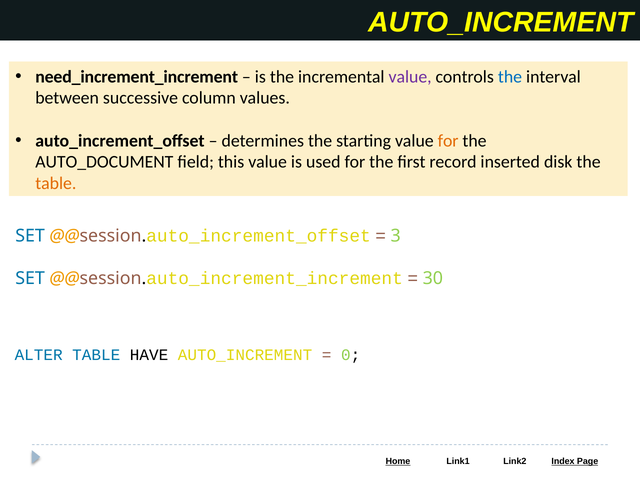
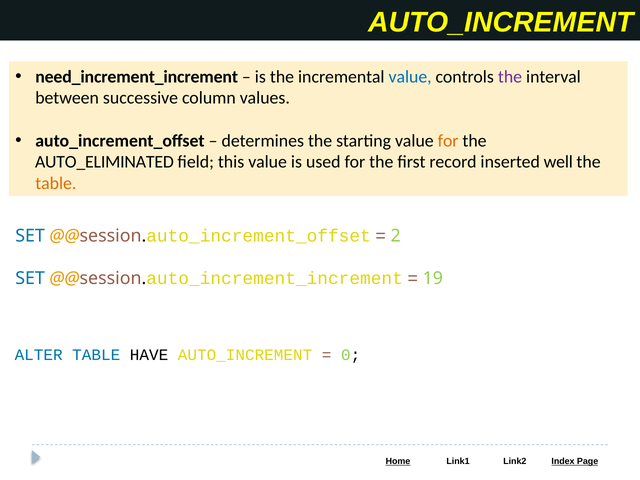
value at (410, 77) colour: purple -> blue
the at (510, 77) colour: blue -> purple
AUTO_DOCUMENT: AUTO_DOCUMENT -> AUTO_ELIMINATED
disk: disk -> well
3: 3 -> 2
30: 30 -> 19
